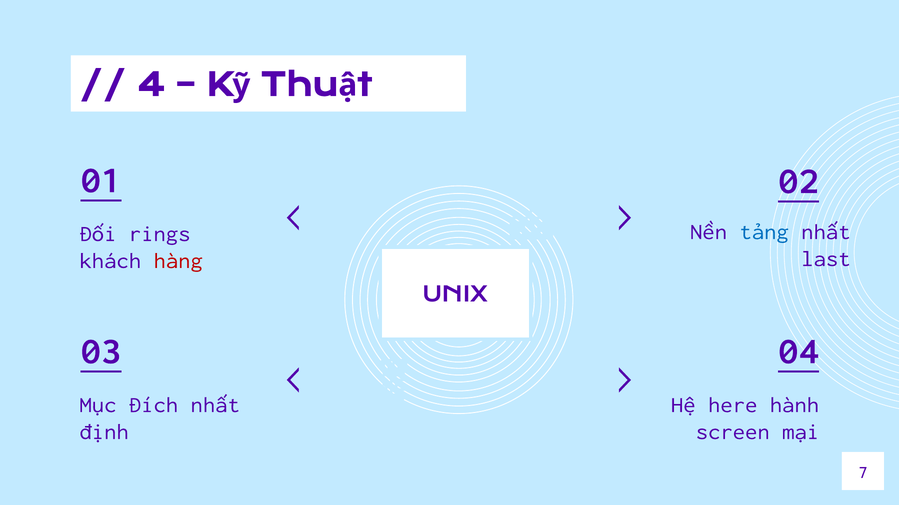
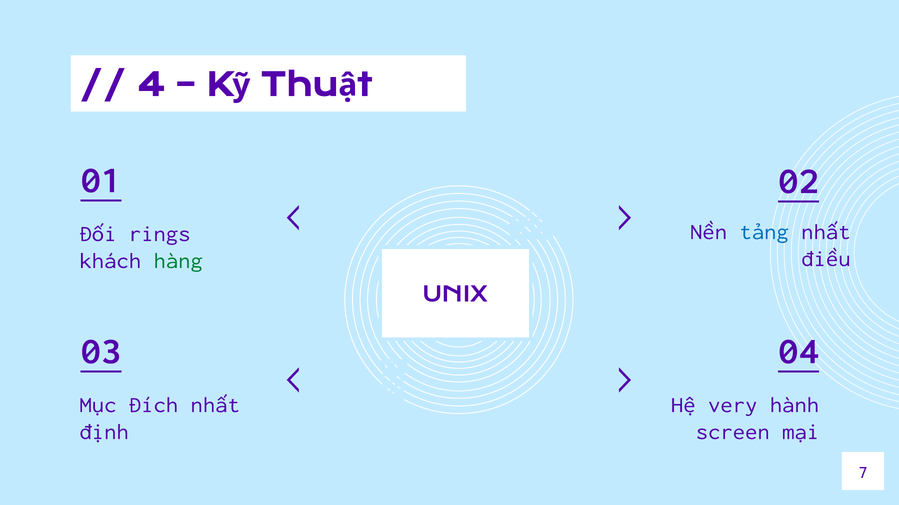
last: last -> điều
hàng colour: red -> green
here: here -> very
